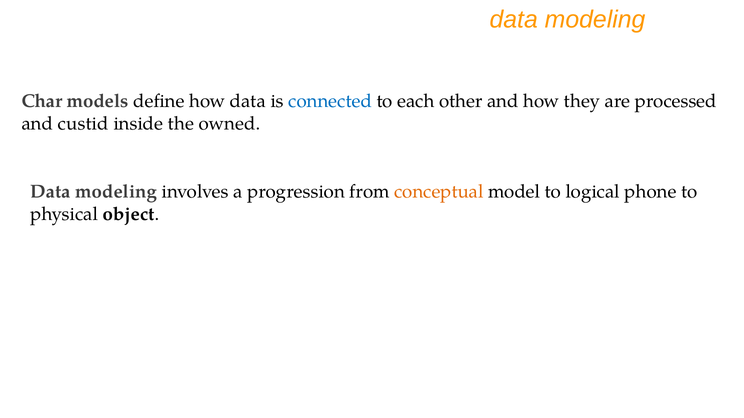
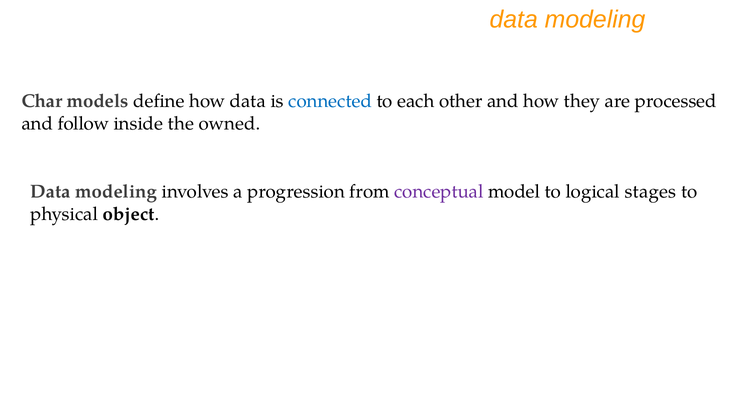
custid: custid -> follow
conceptual colour: orange -> purple
phone: phone -> stages
